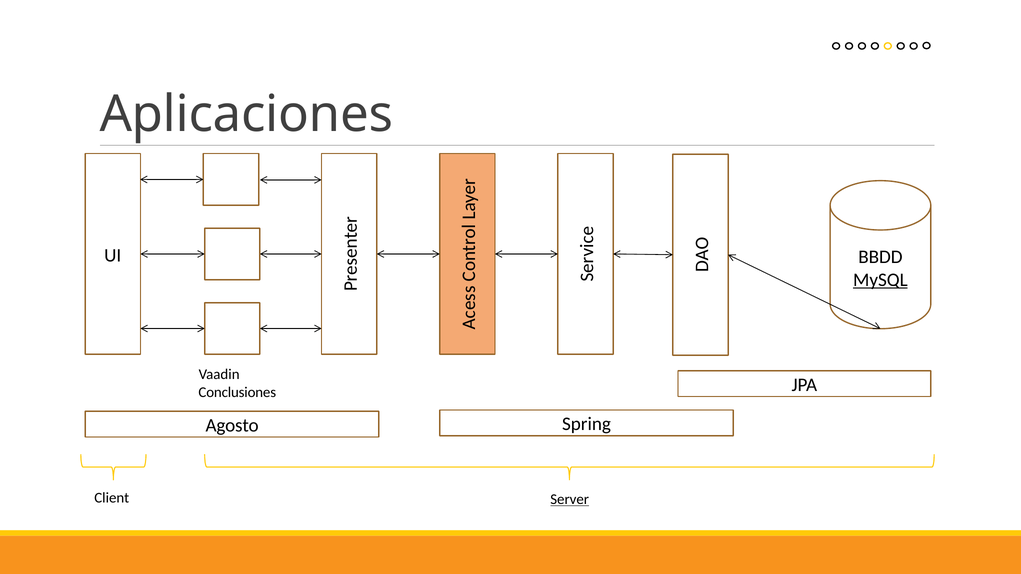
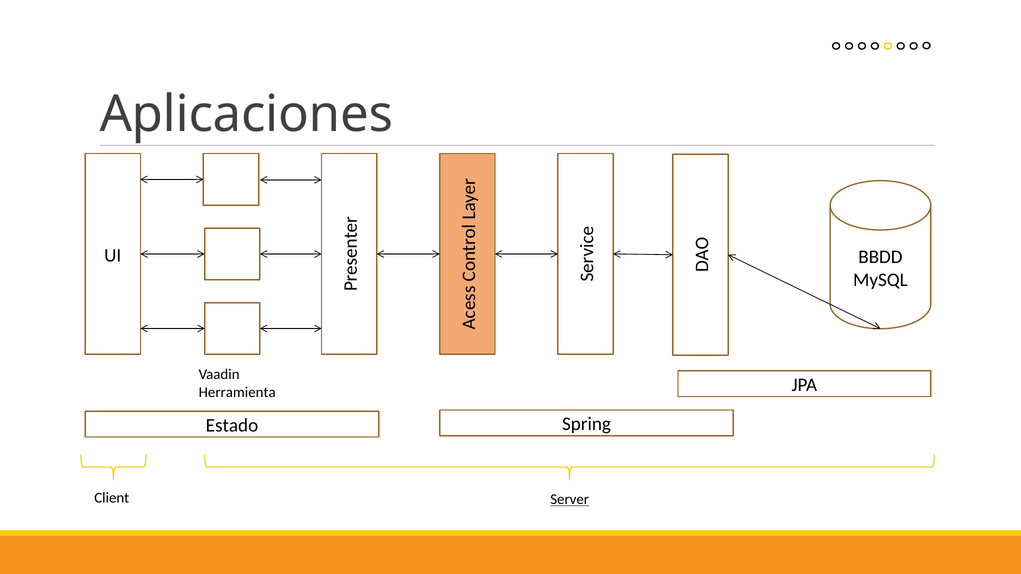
MySQL underline: present -> none
Conclusiones: Conclusiones -> Herramienta
Agosto: Agosto -> Estado
